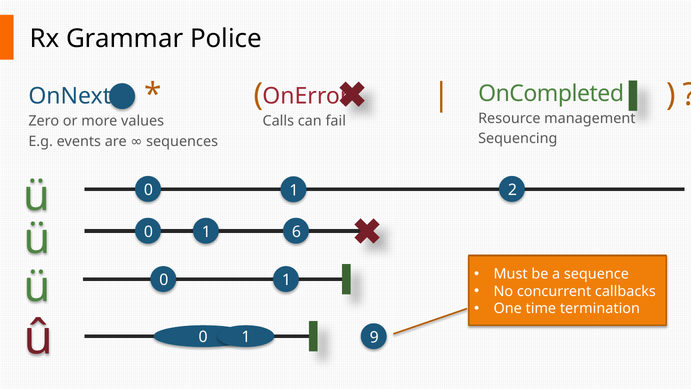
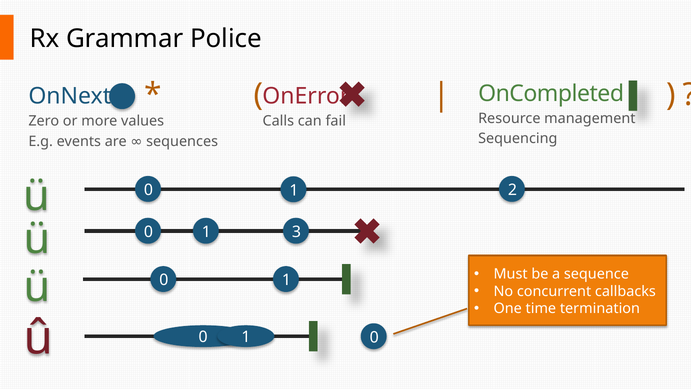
6: 6 -> 3
9 at (374, 337): 9 -> 0
